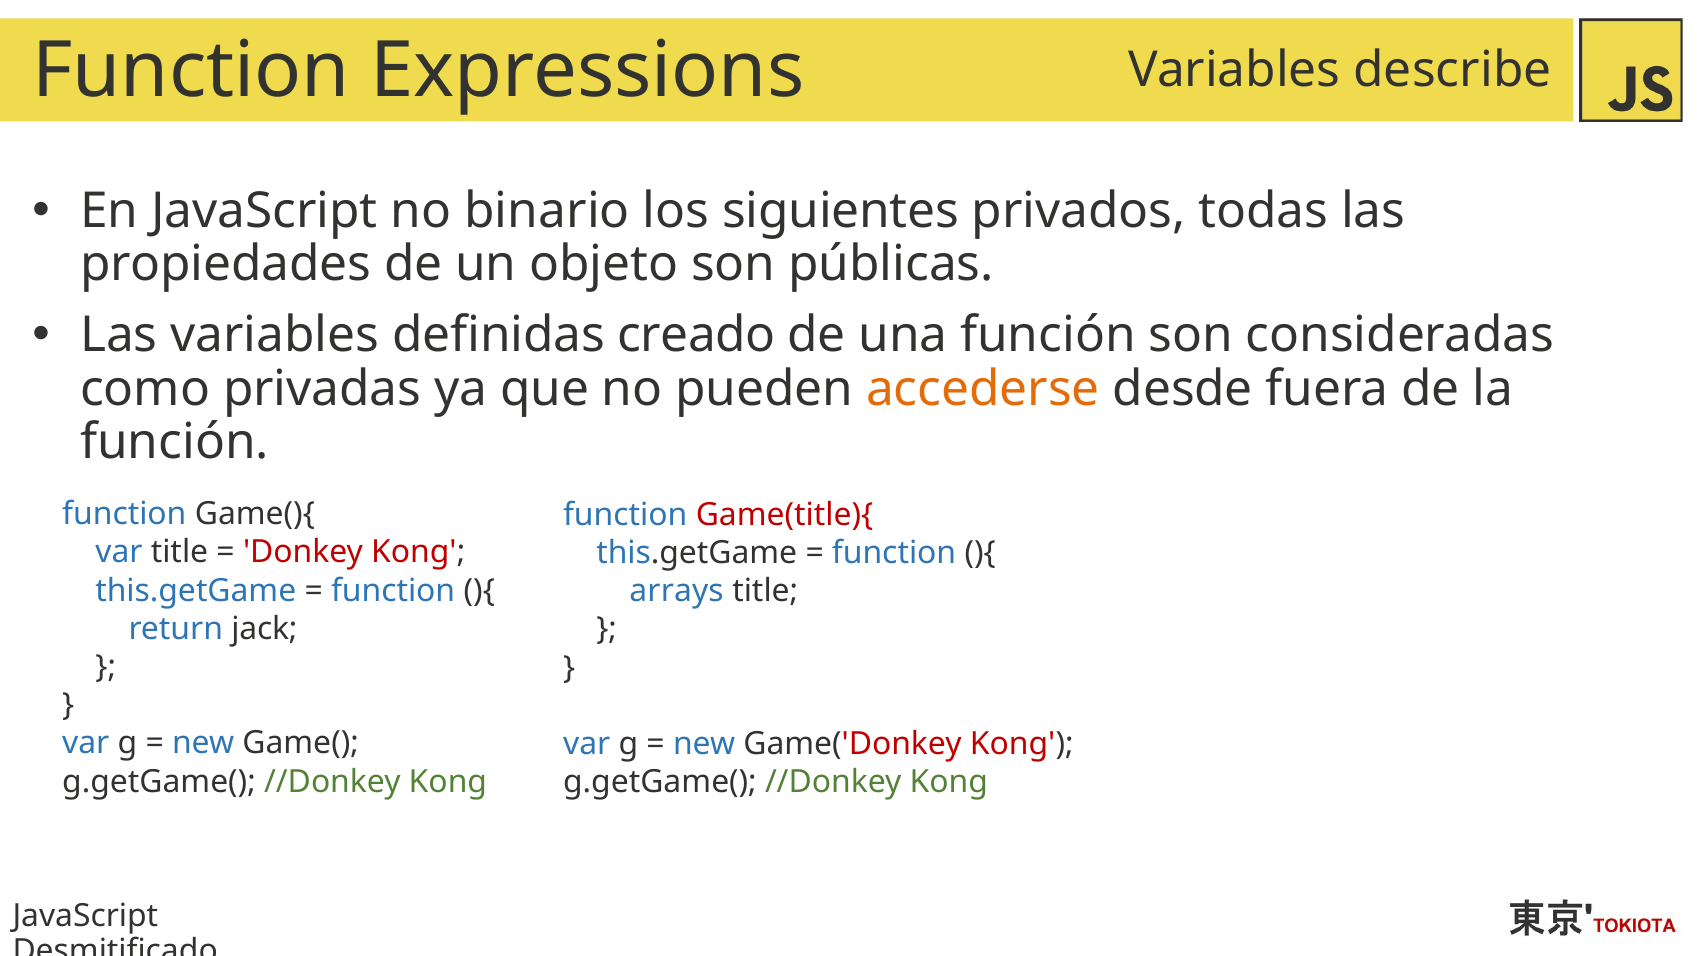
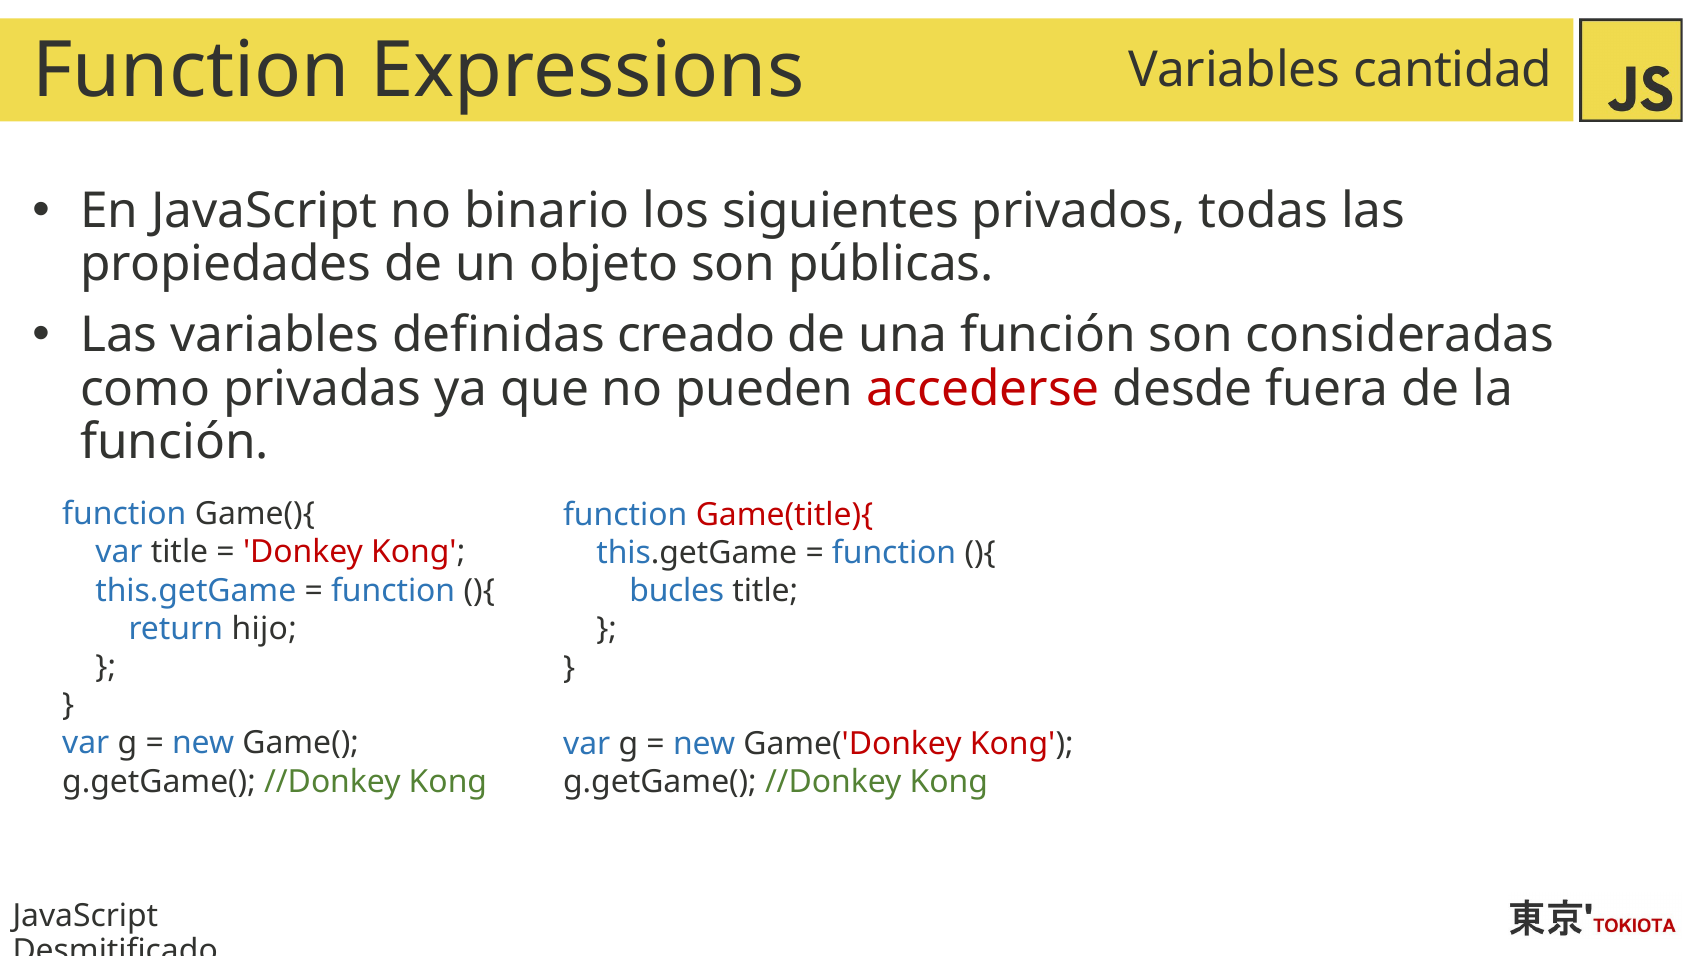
describe: describe -> cantidad
accederse colour: orange -> red
arrays: arrays -> bucles
jack: jack -> hijo
